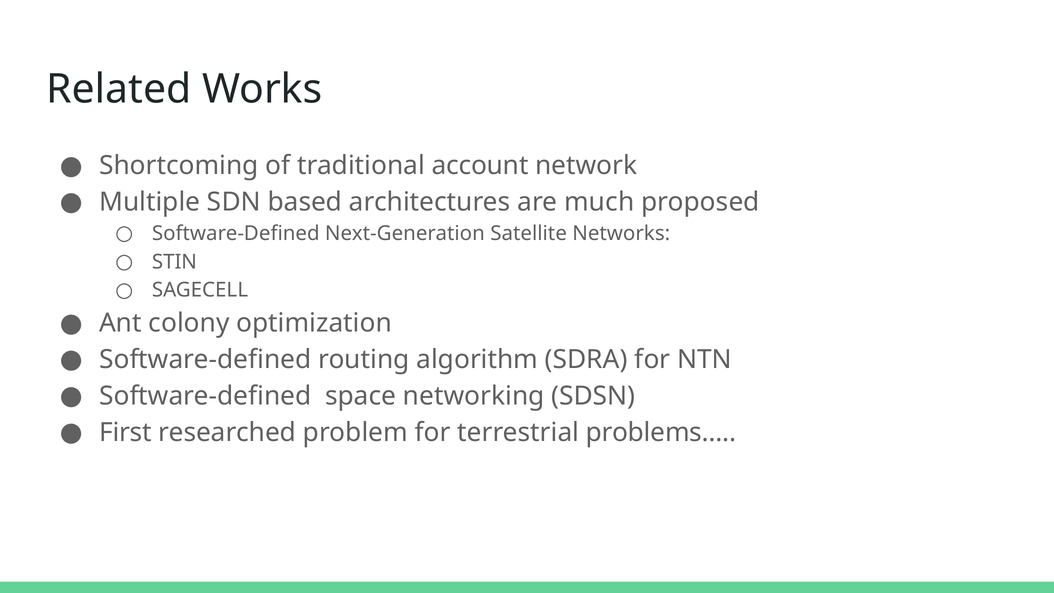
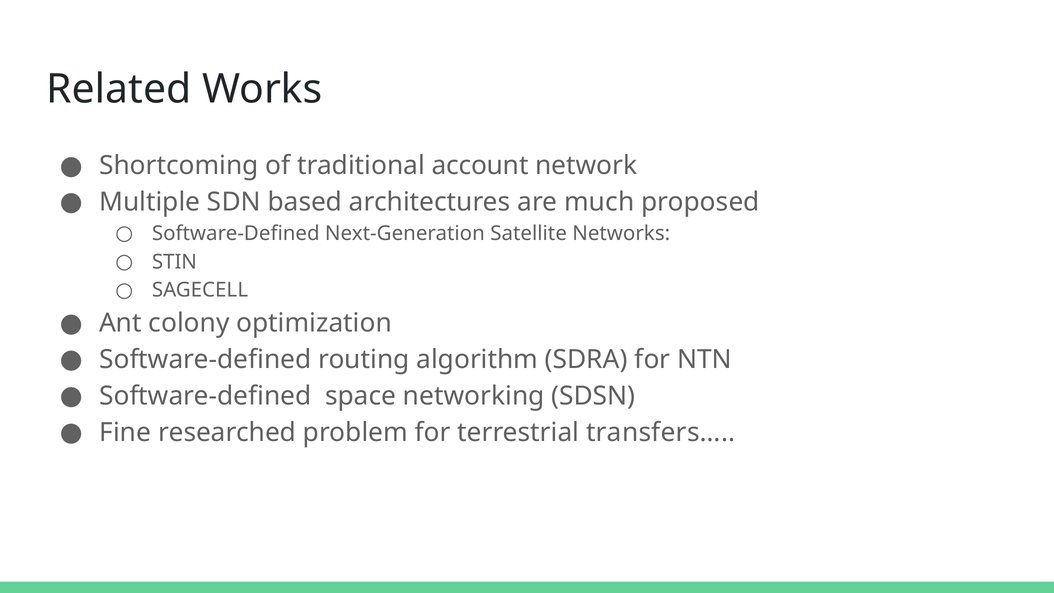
First: First -> Fine
problems…: problems… -> transfers…
